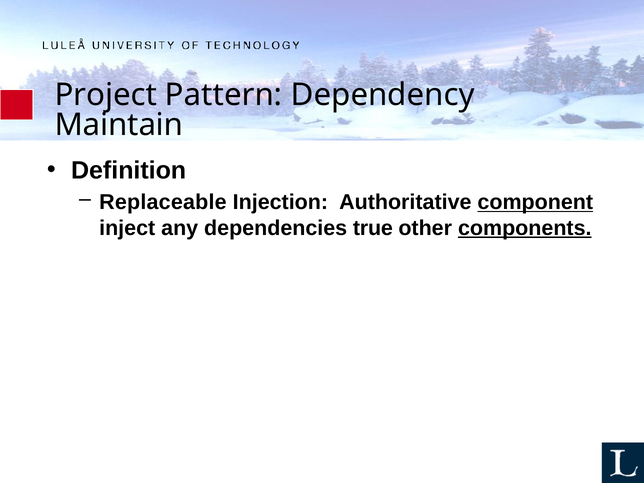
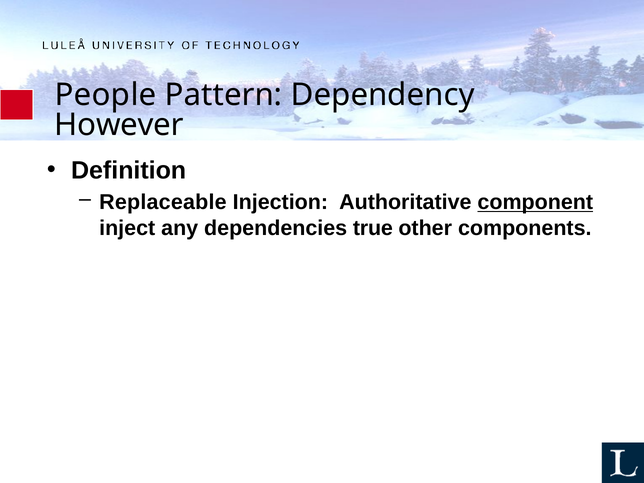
Project: Project -> People
Maintain: Maintain -> However
components underline: present -> none
